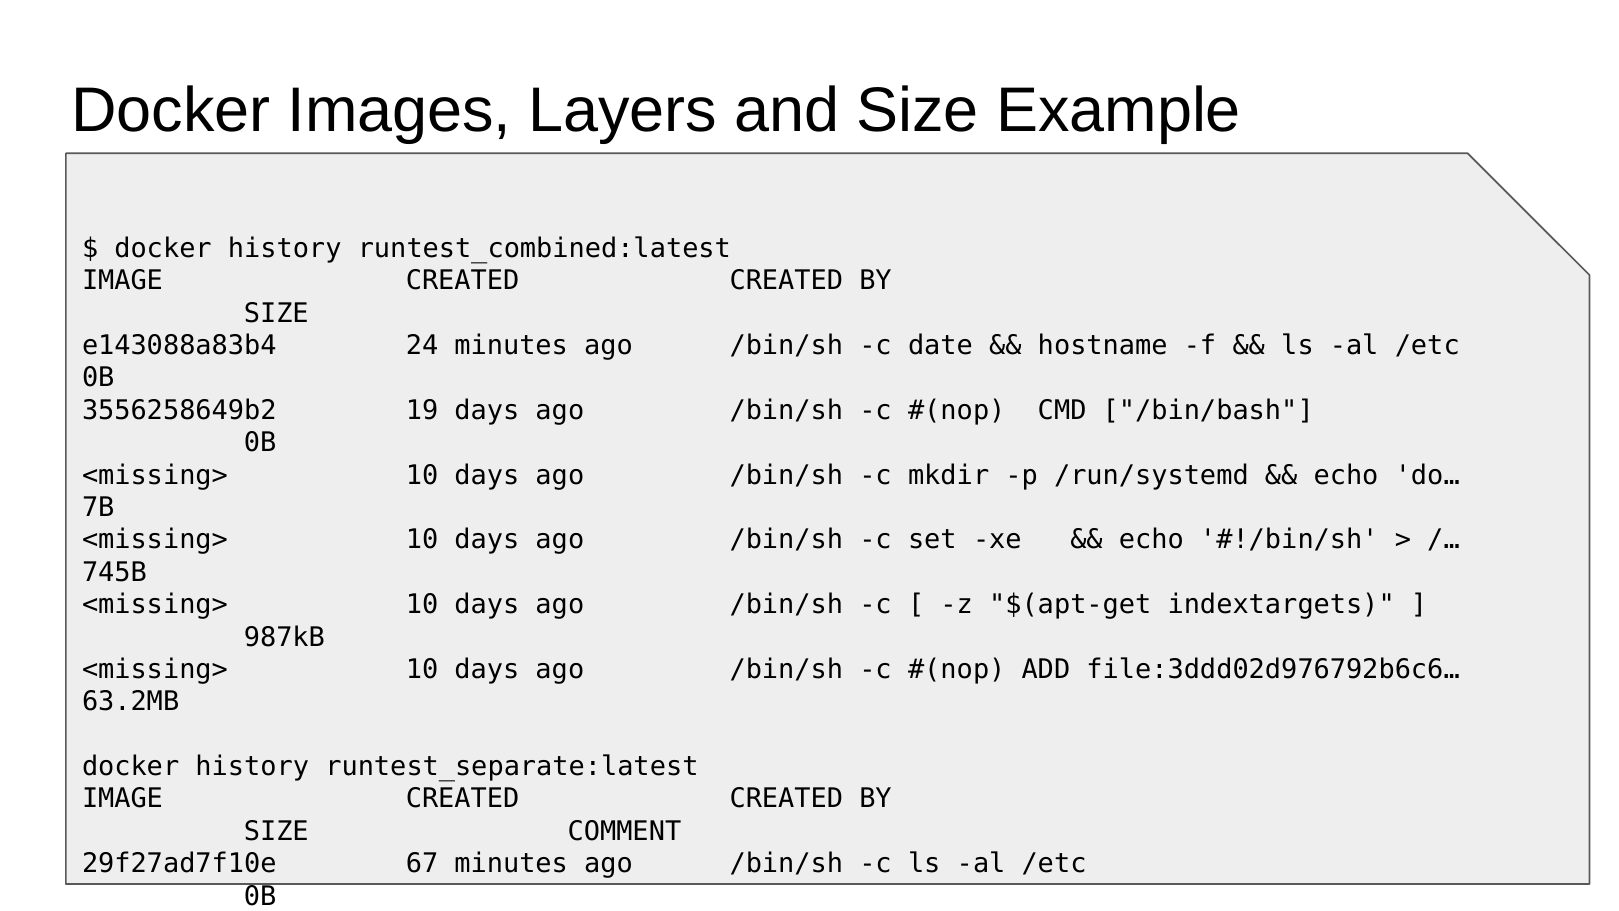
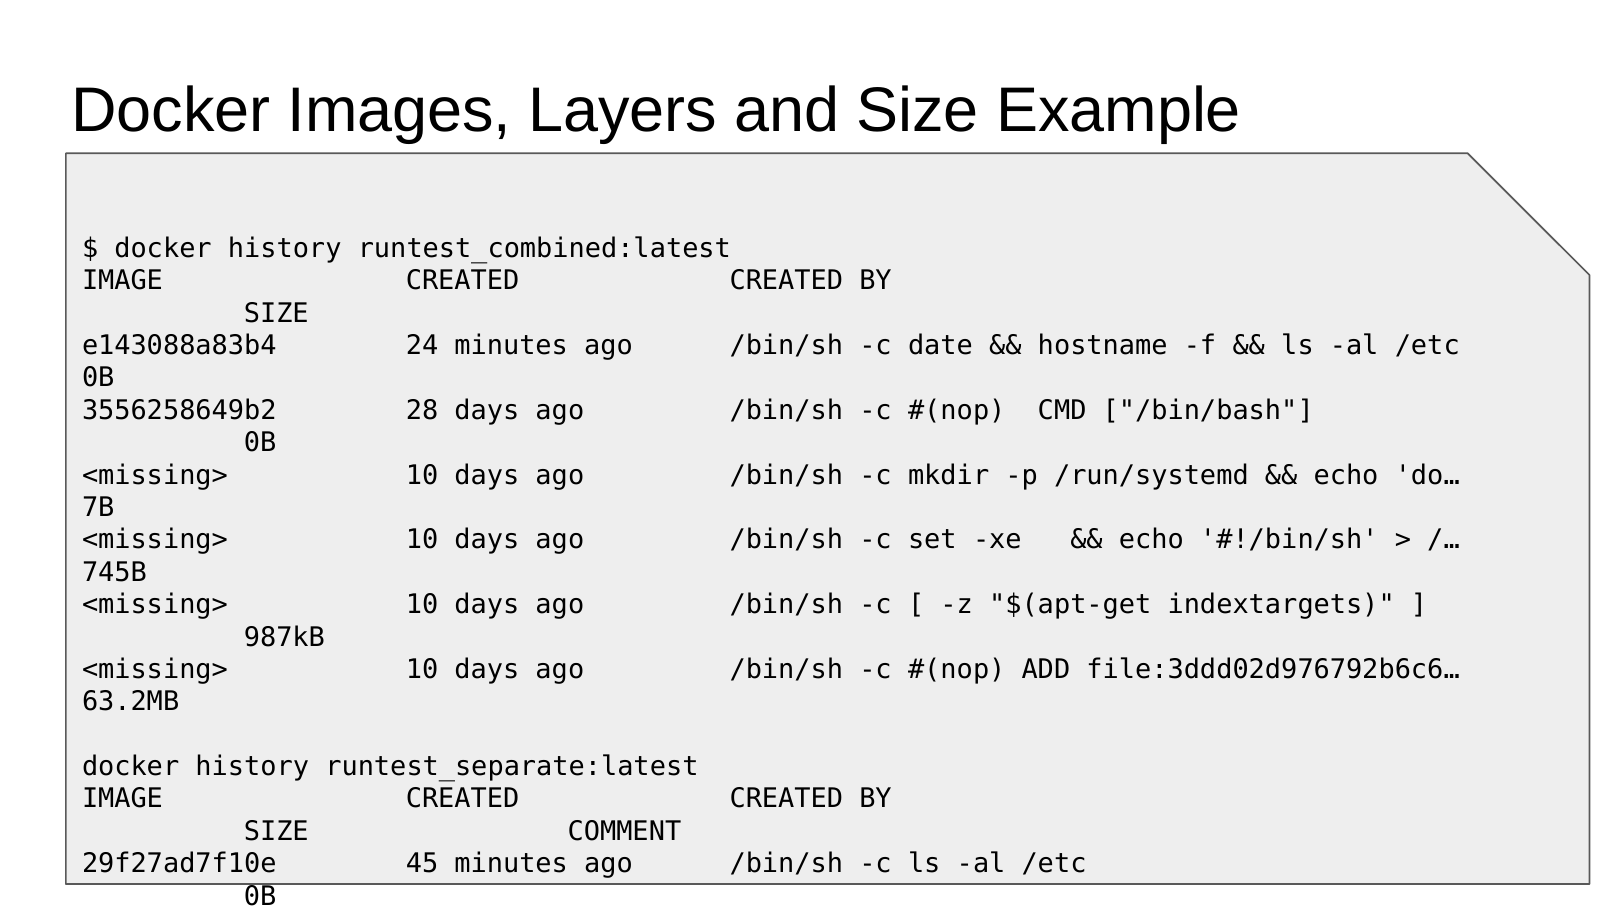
19: 19 -> 28
67: 67 -> 45
